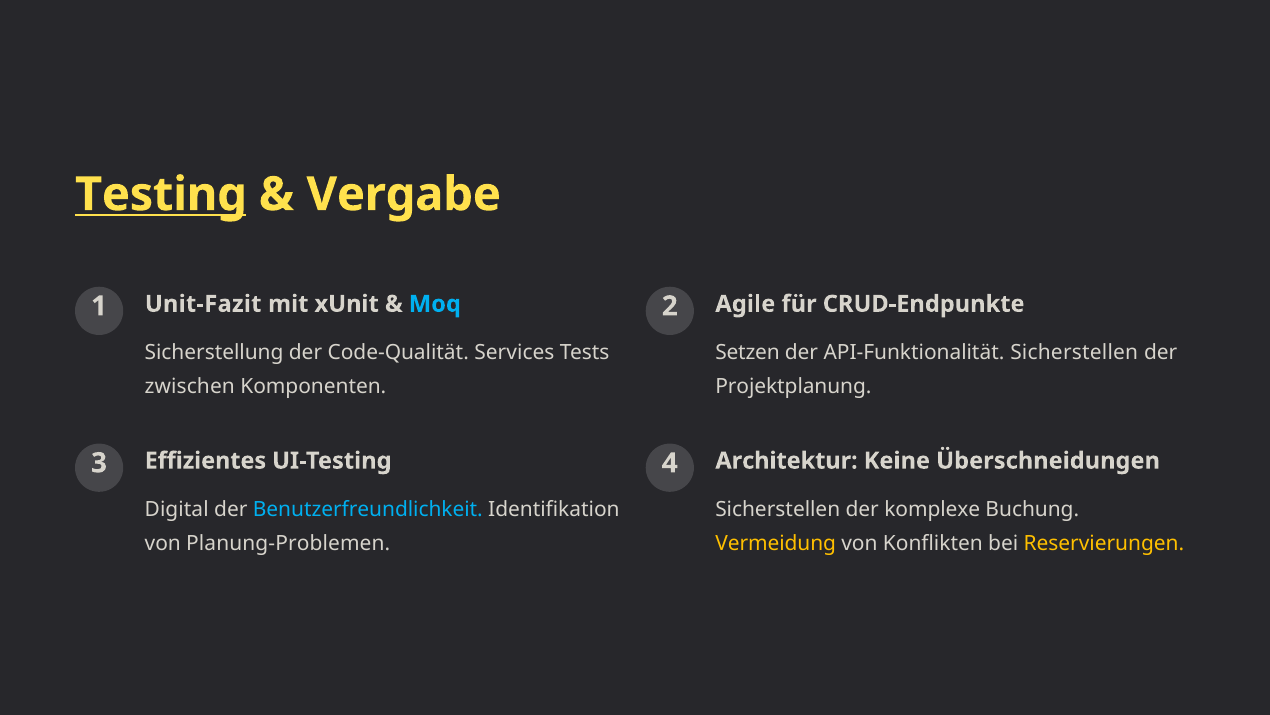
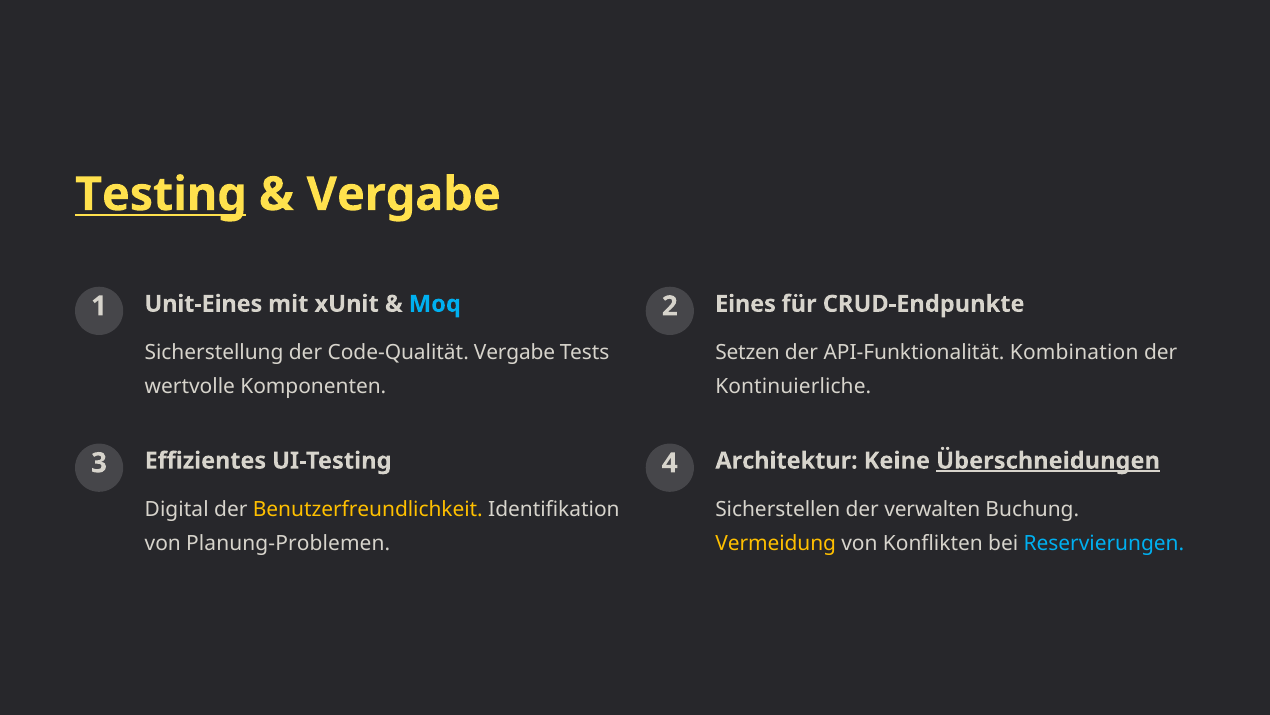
Unit-Fazit: Unit-Fazit -> Unit-Eines
Agile: Agile -> Eines
Code-Qualität Services: Services -> Vergabe
API-Funktionalität Sicherstellen: Sicherstellen -> Kombination
zwischen: zwischen -> wertvolle
Projektplanung: Projektplanung -> Kontinuierliche
Überschneidungen underline: none -> present
Benutzerfreundlichkeit colour: light blue -> yellow
komplexe: komplexe -> verwalten
Reservierungen colour: yellow -> light blue
